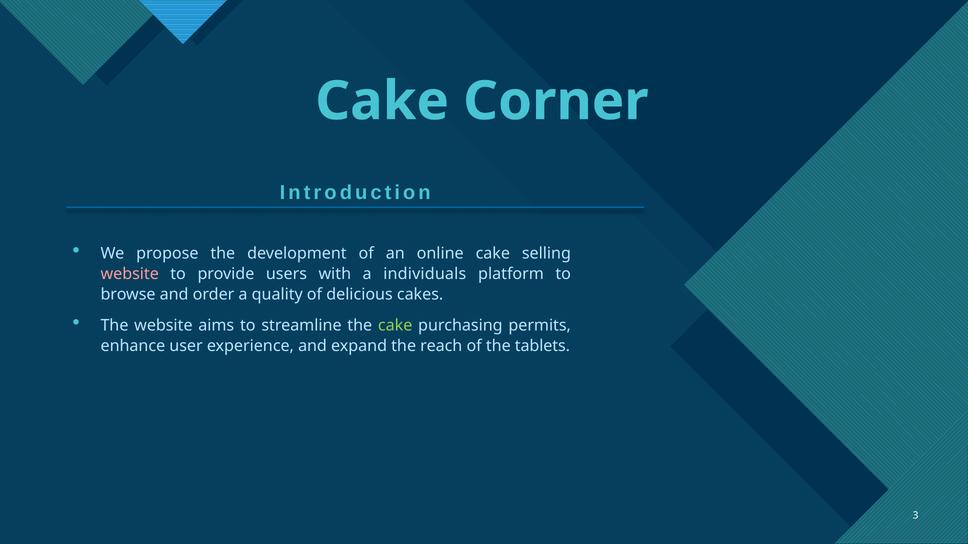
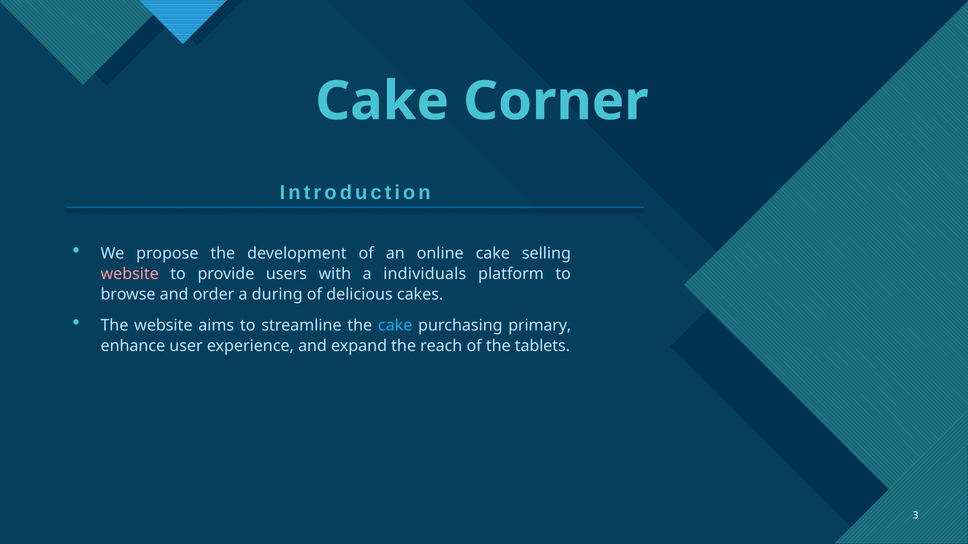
quality: quality -> during
cake at (395, 326) colour: light green -> light blue
permits: permits -> primary
